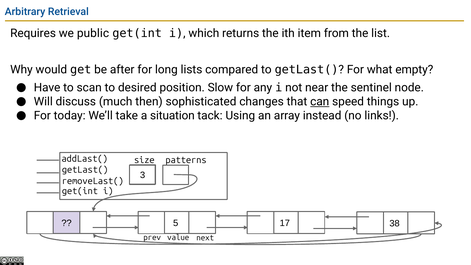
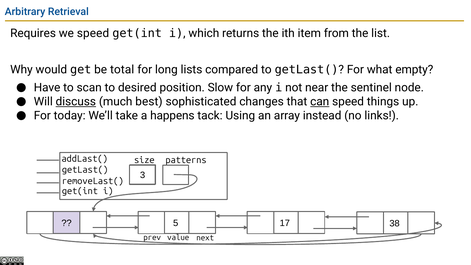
we public: public -> speed
after: after -> total
discuss underline: none -> present
then: then -> best
situation: situation -> happens
